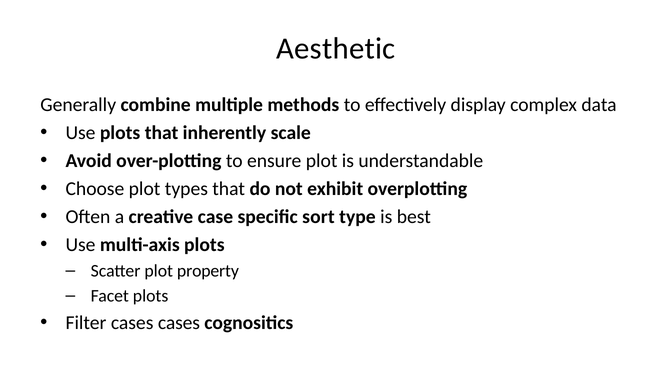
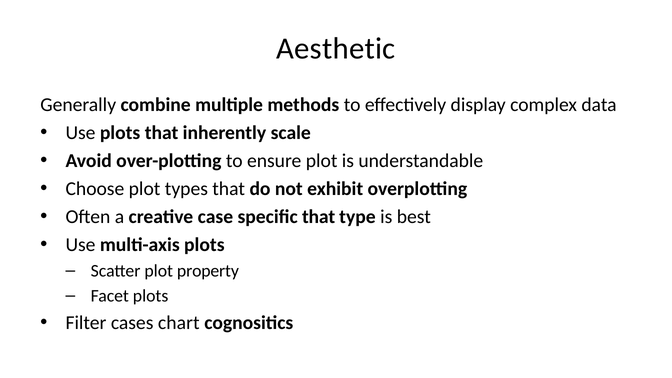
specific sort: sort -> that
cases cases: cases -> chart
